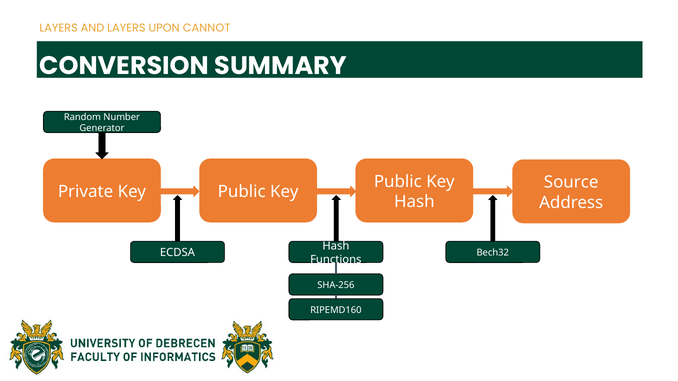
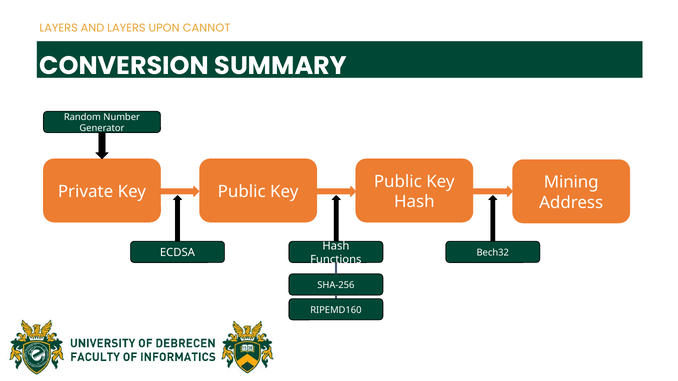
Source: Source -> Mining
